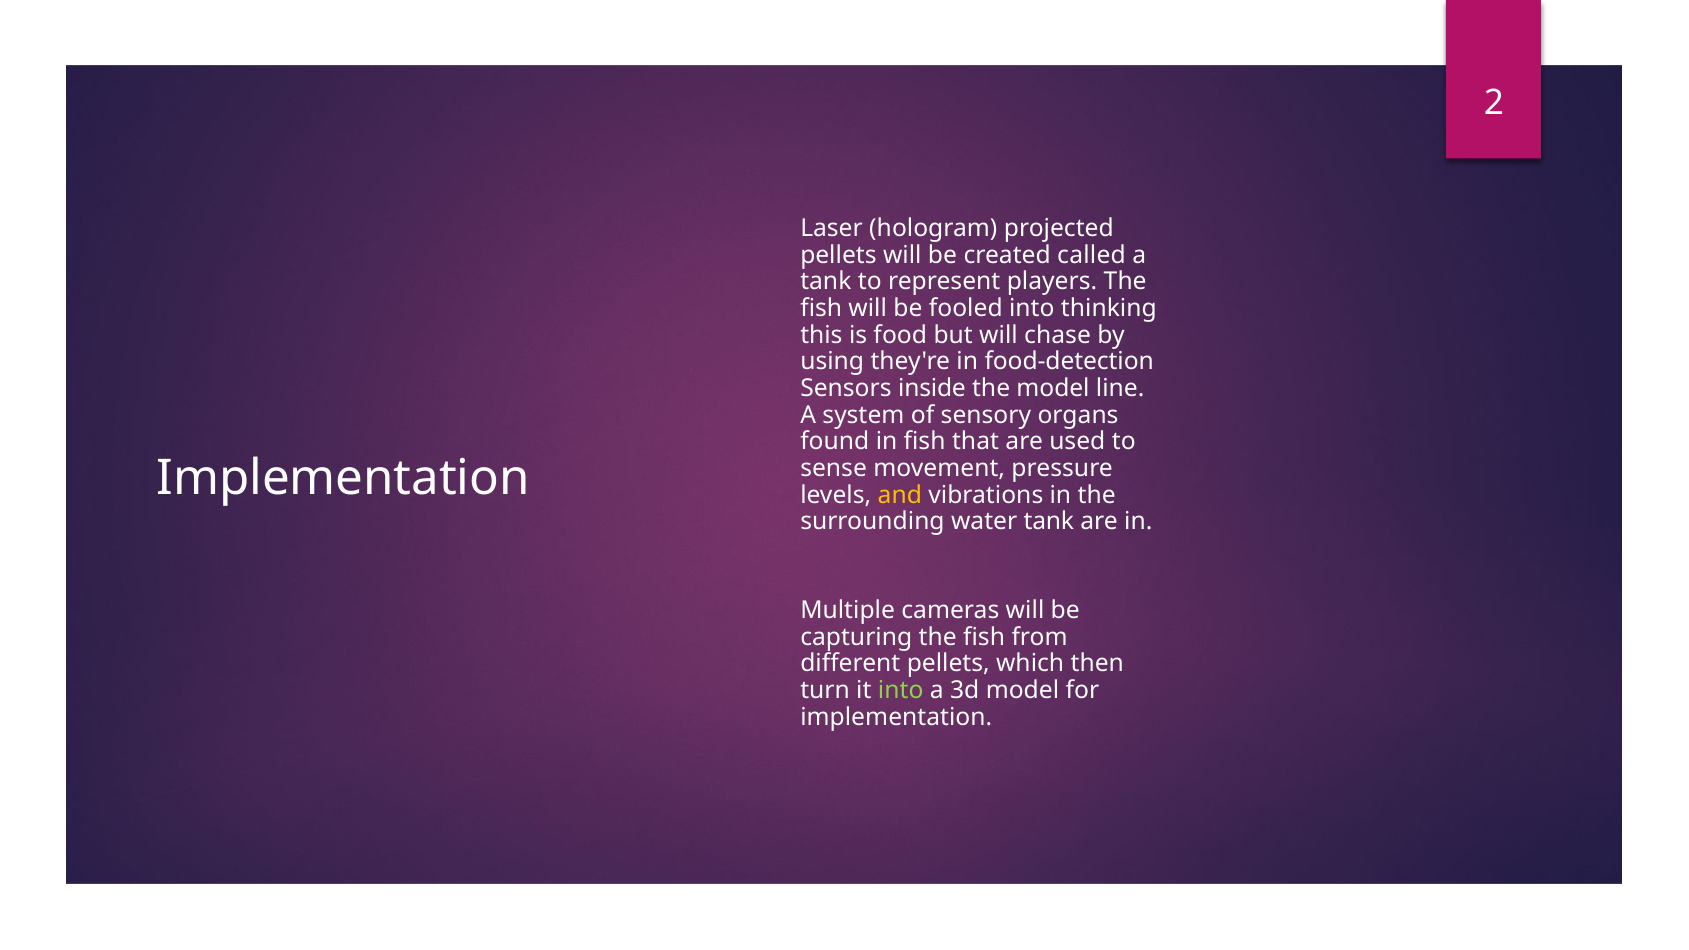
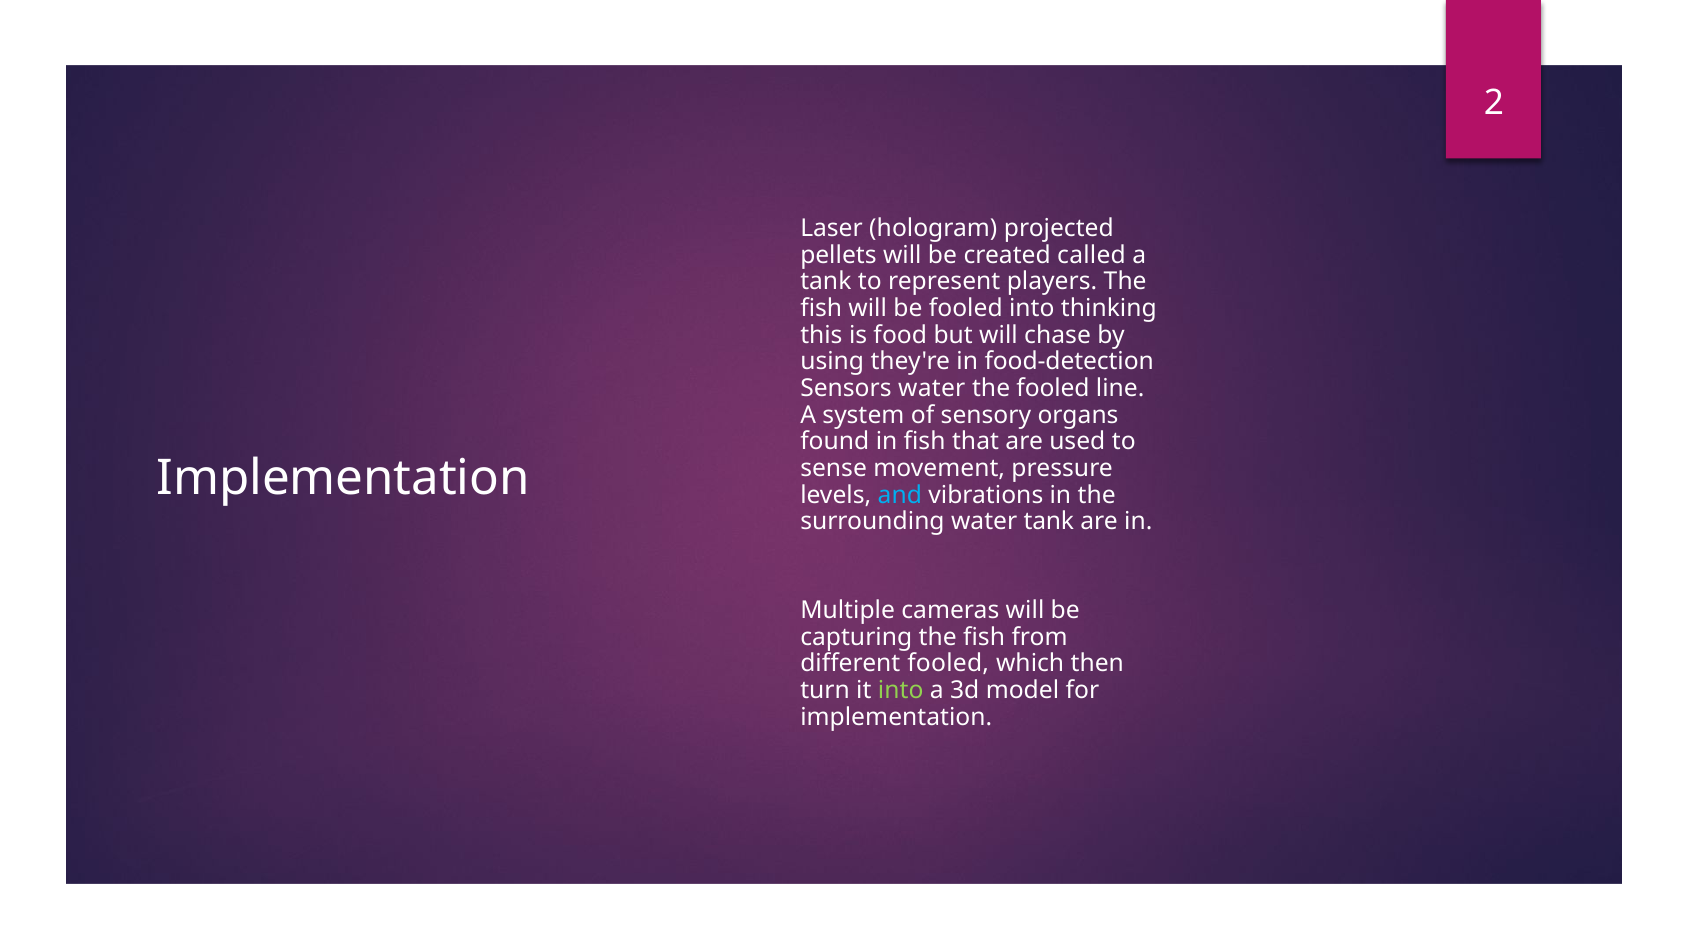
Sensors inside: inside -> water
the model: model -> fooled
and colour: yellow -> light blue
different pellets: pellets -> fooled
